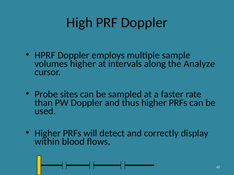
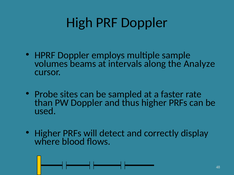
volumes higher: higher -> beams
within: within -> where
